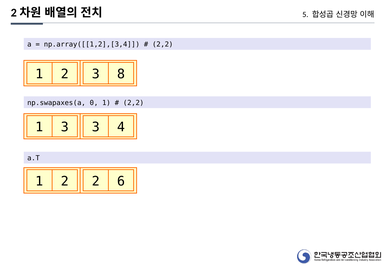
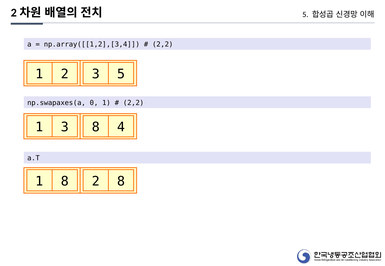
3 8: 8 -> 5
3 3: 3 -> 8
2 at (65, 182): 2 -> 8
2 6: 6 -> 8
